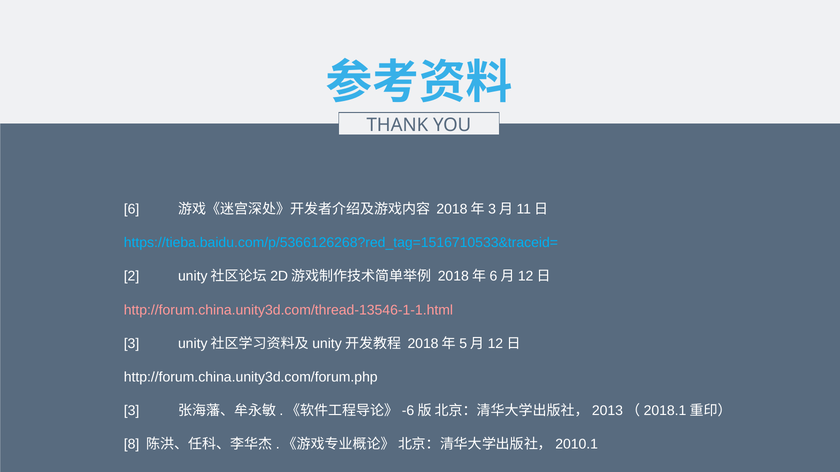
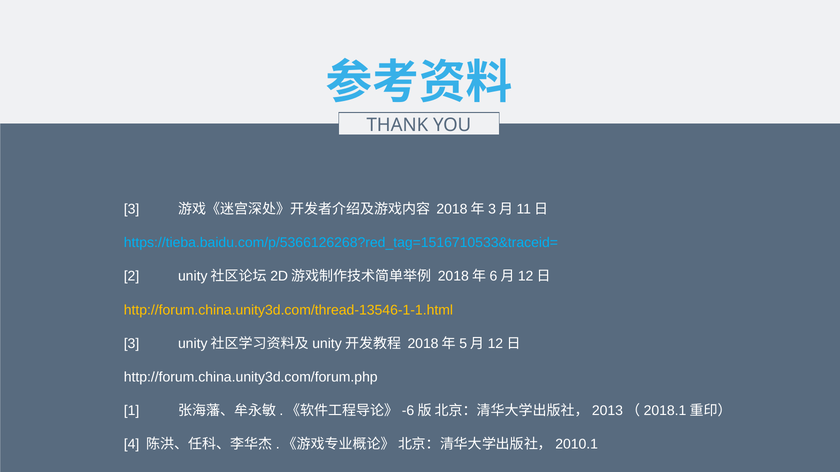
6 at (132, 209): 6 -> 3
http://forum.china.unity3d.com/thread-13546-1-1.html colour: pink -> yellow
3 at (132, 411): 3 -> 1
8: 8 -> 4
